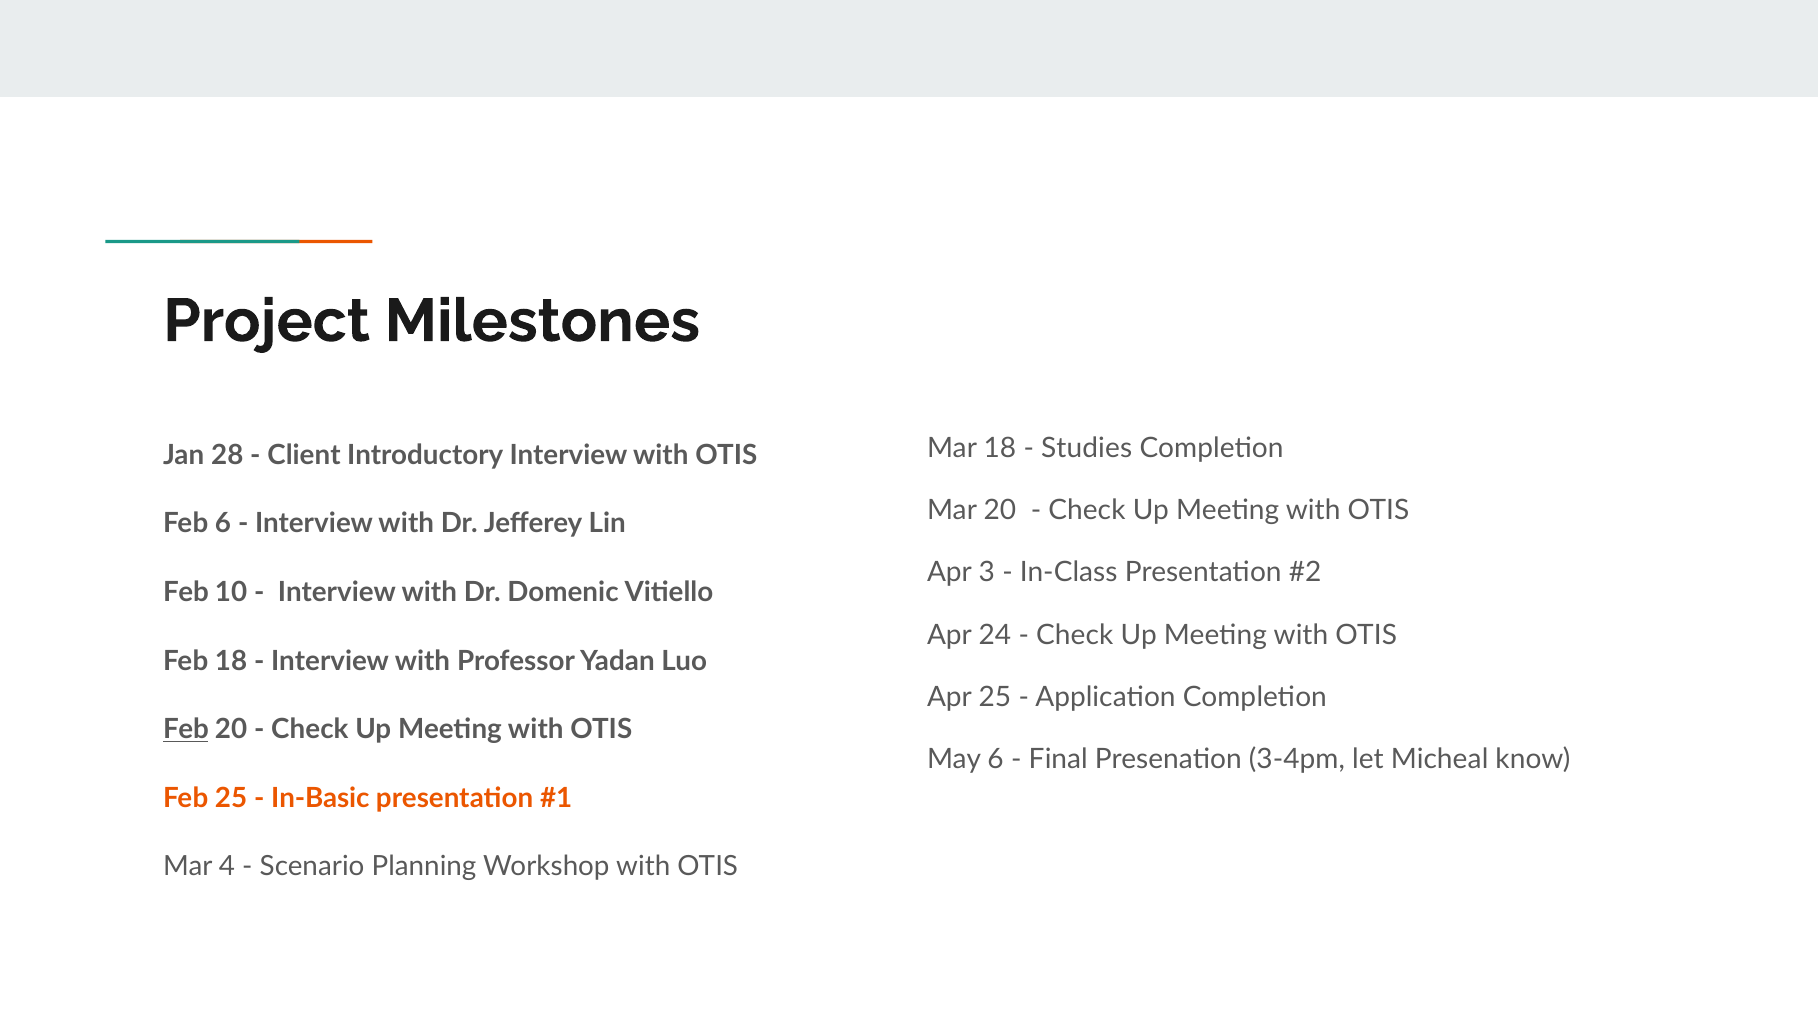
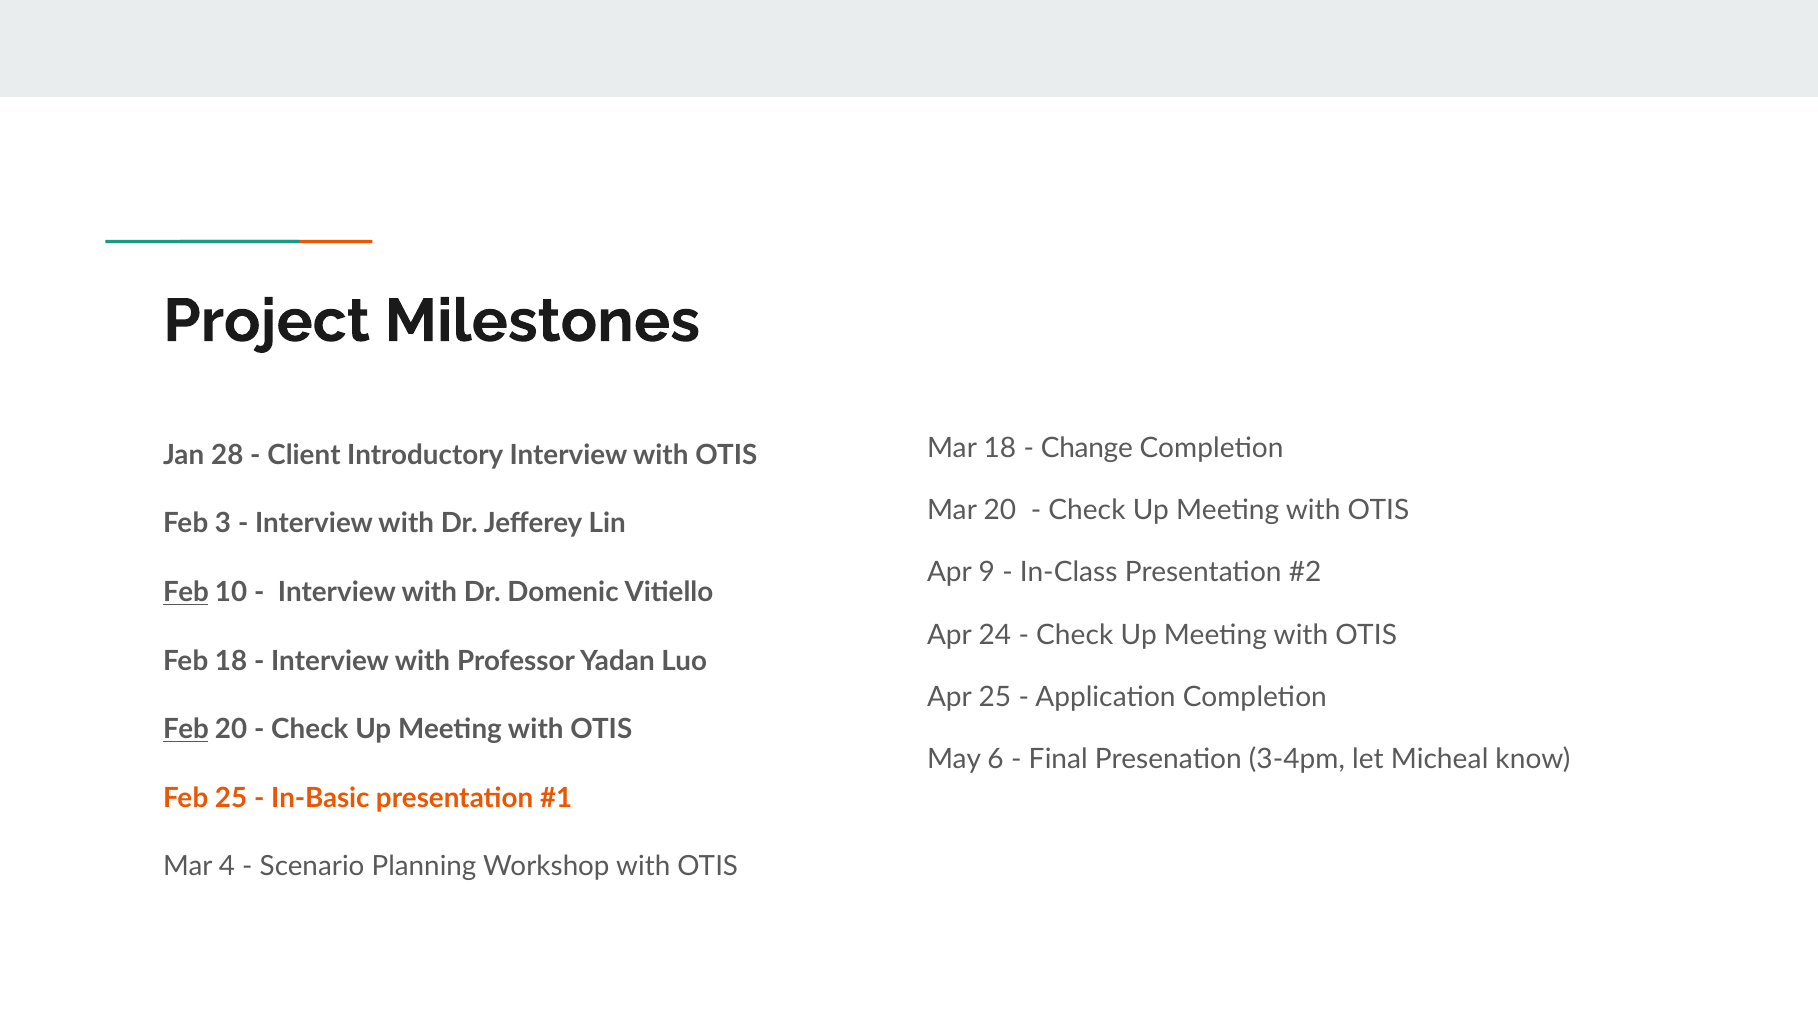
Studies: Studies -> Change
Feb 6: 6 -> 3
3: 3 -> 9
Feb at (186, 592) underline: none -> present
